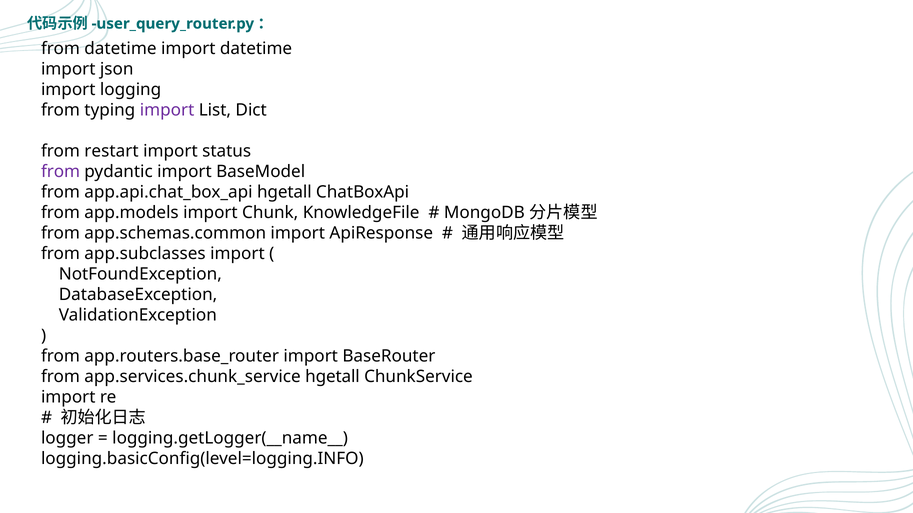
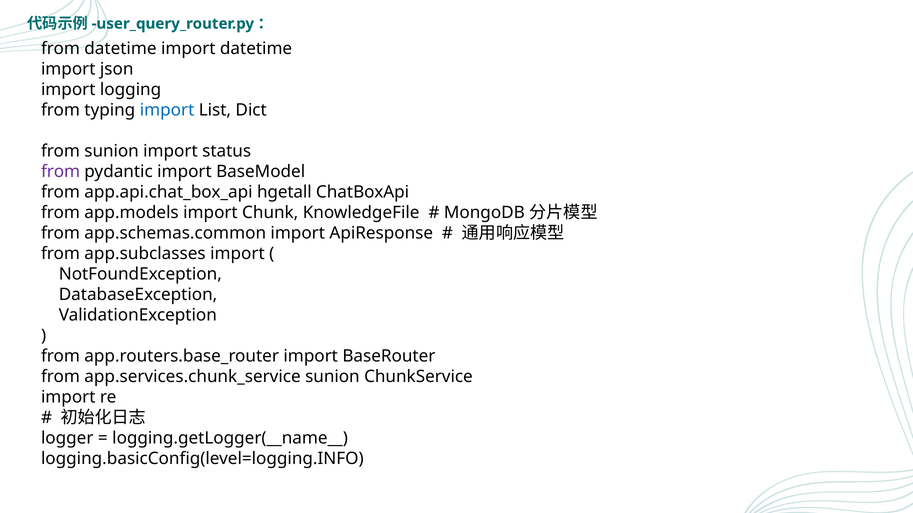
import at (167, 110) colour: purple -> blue
from restart: restart -> sunion
app.services.chunk_service hgetall: hgetall -> sunion
